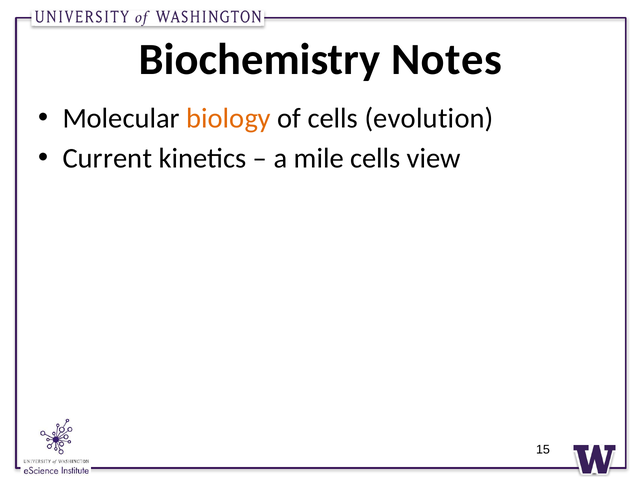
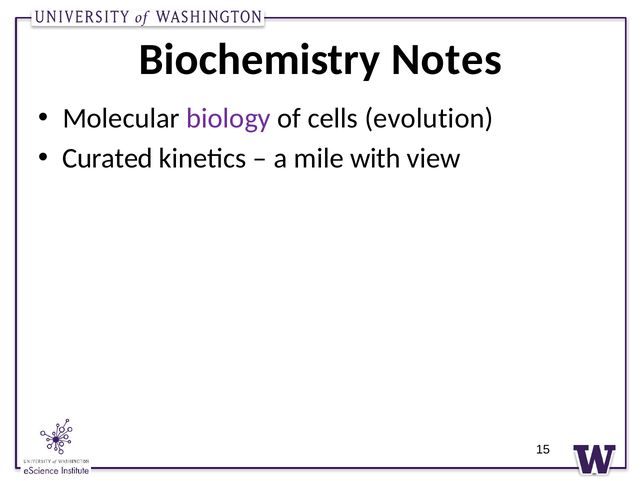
biology colour: orange -> purple
Current: Current -> Curated
mile cells: cells -> with
